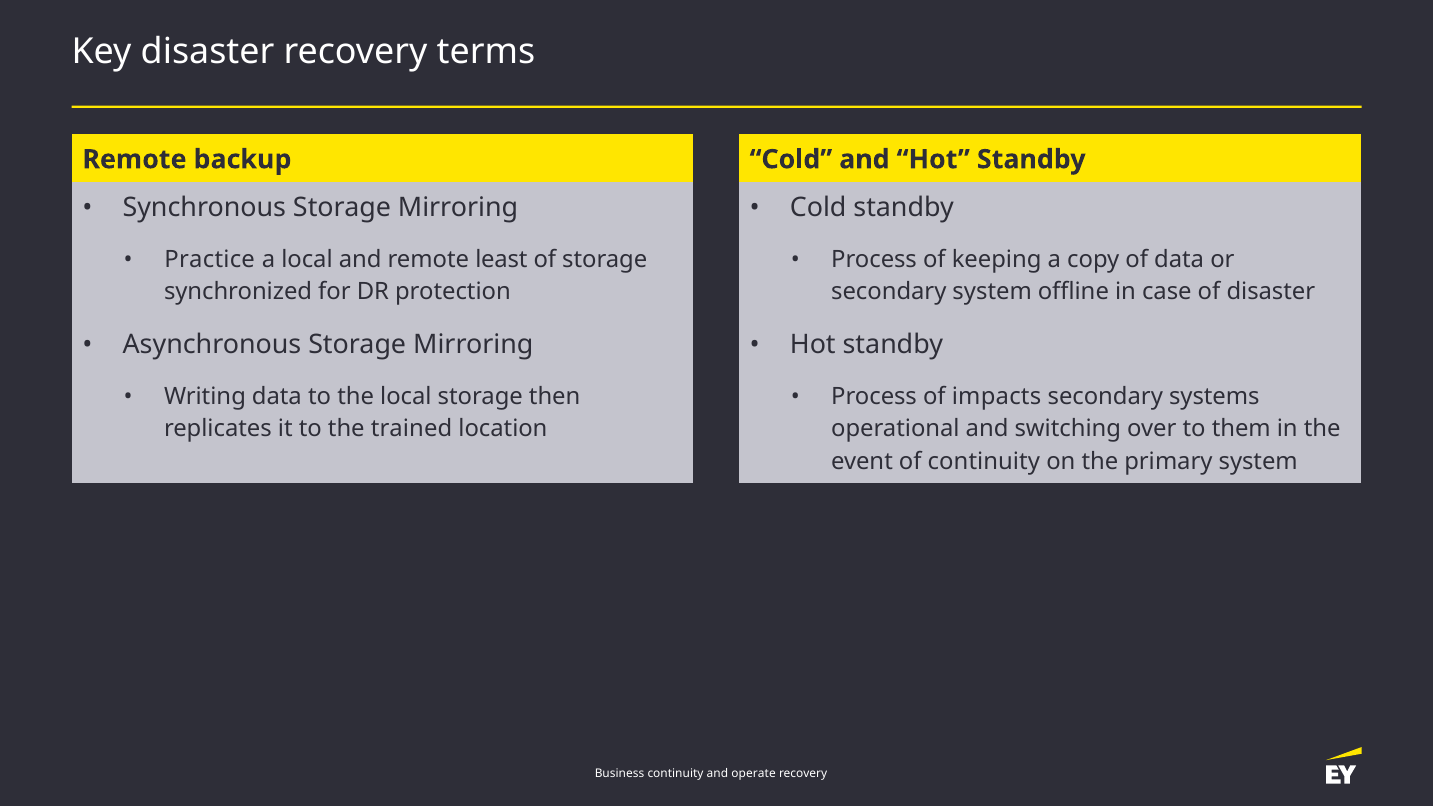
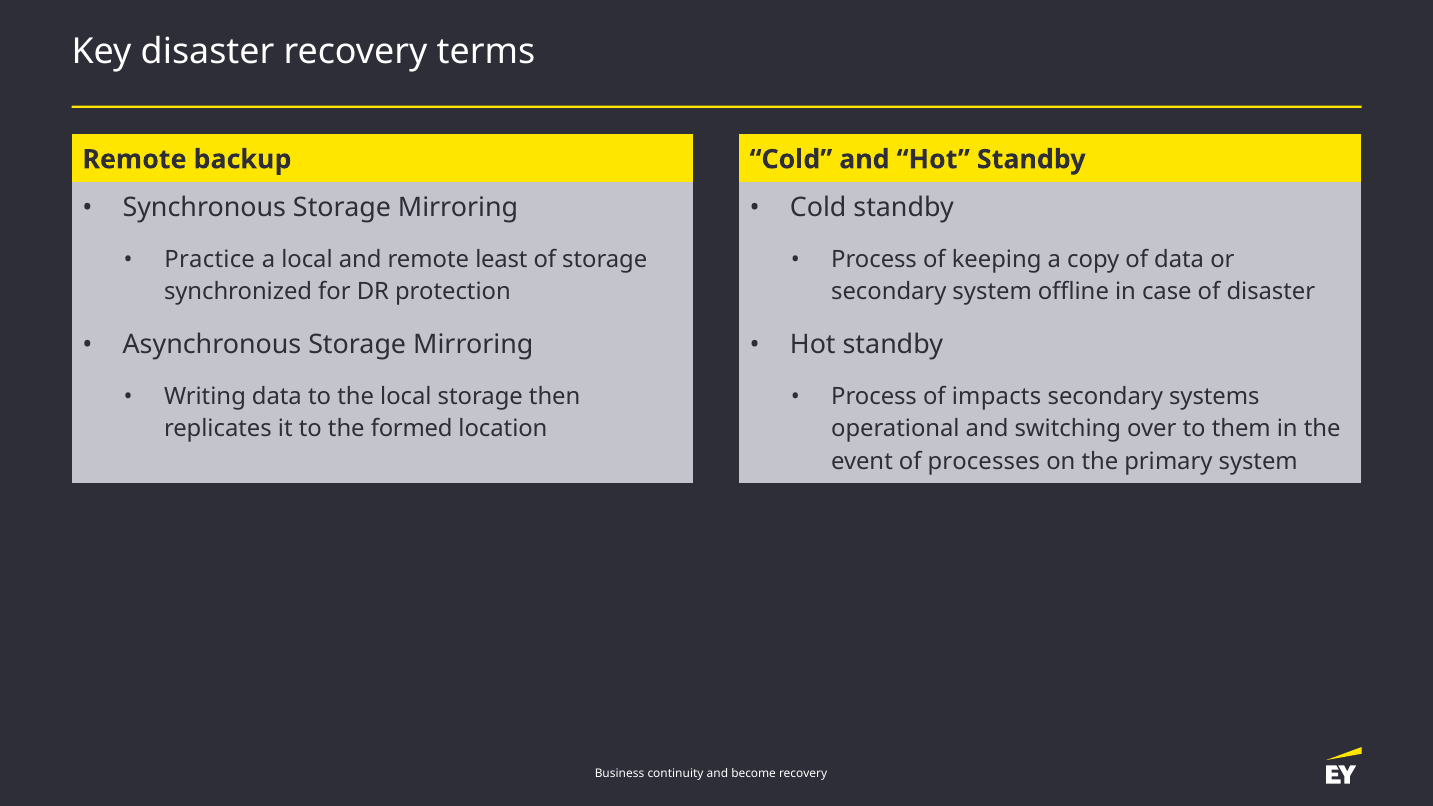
trained: trained -> formed
of continuity: continuity -> processes
operate: operate -> become
